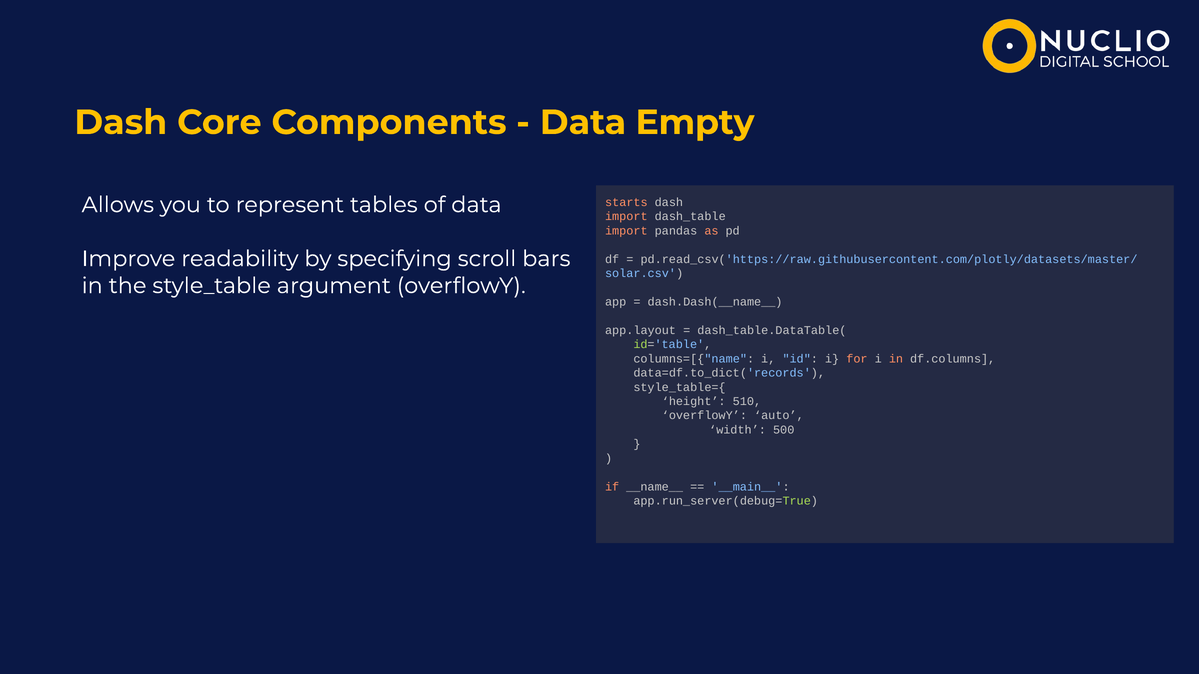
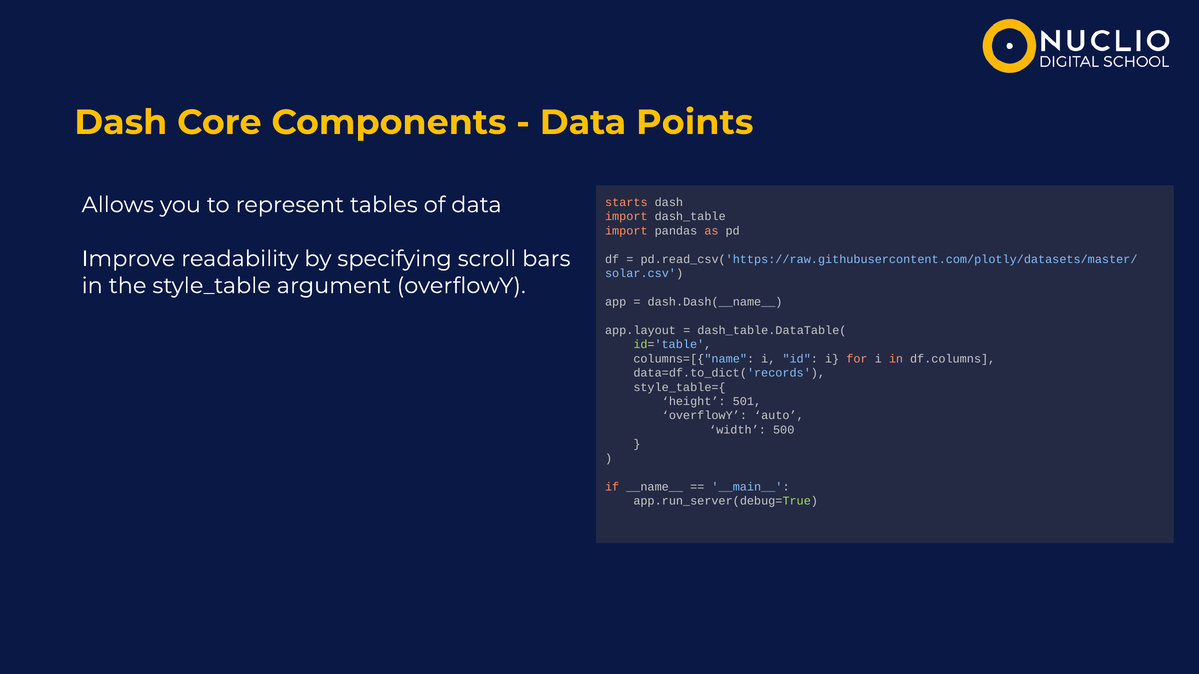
Empty: Empty -> Points
510: 510 -> 501
